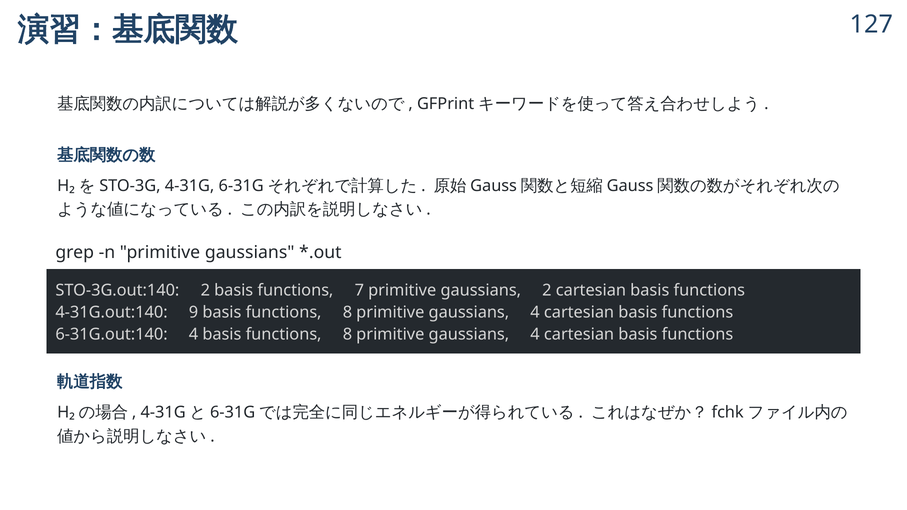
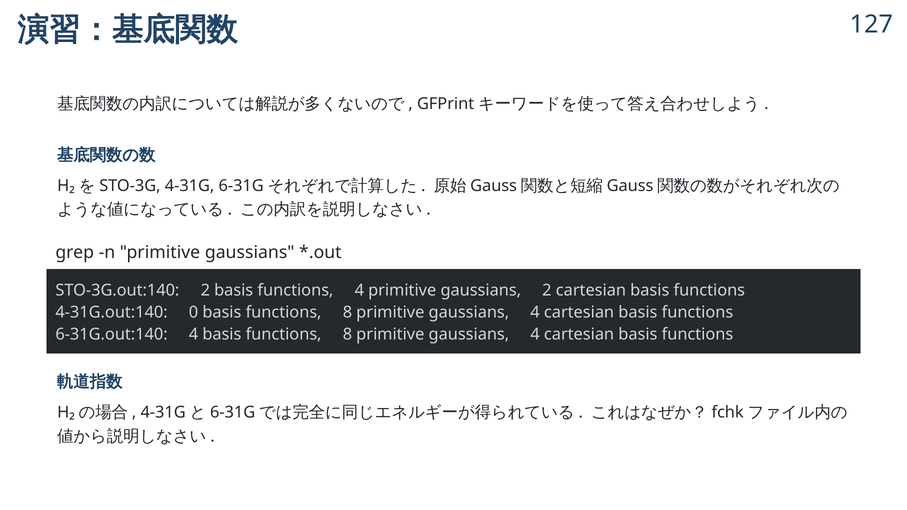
functions 7: 7 -> 4
9: 9 -> 0
